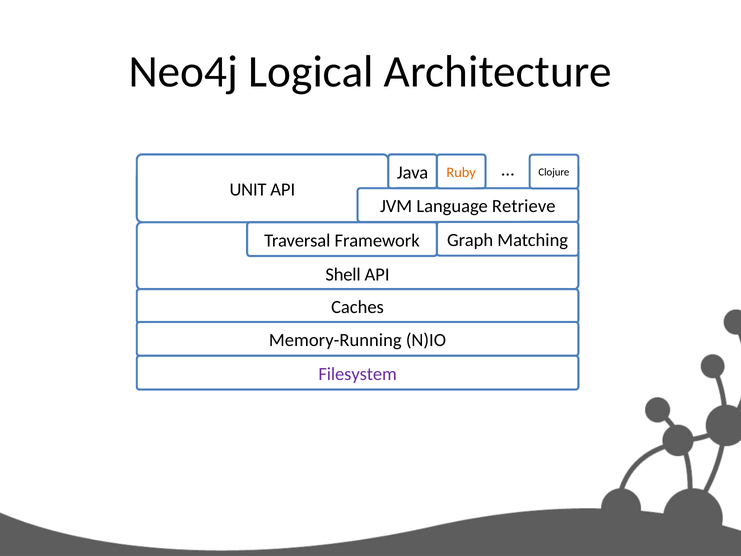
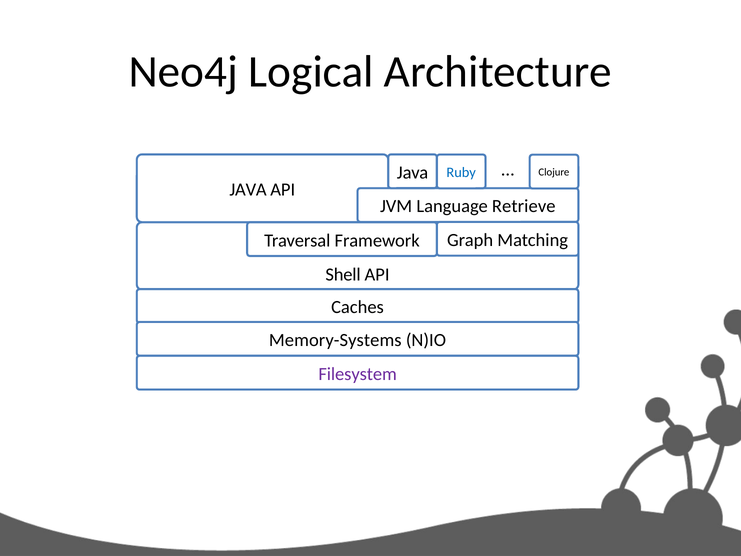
Ruby colour: orange -> blue
UNIT at (248, 189): UNIT -> JAVA
Memory-Running: Memory-Running -> Memory-Systems
